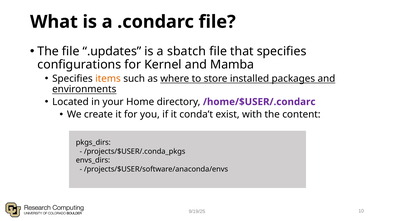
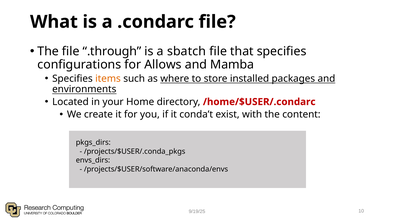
.updates: .updates -> .through
Kernel: Kernel -> Allows
/home/$USER/.condarc colour: purple -> red
